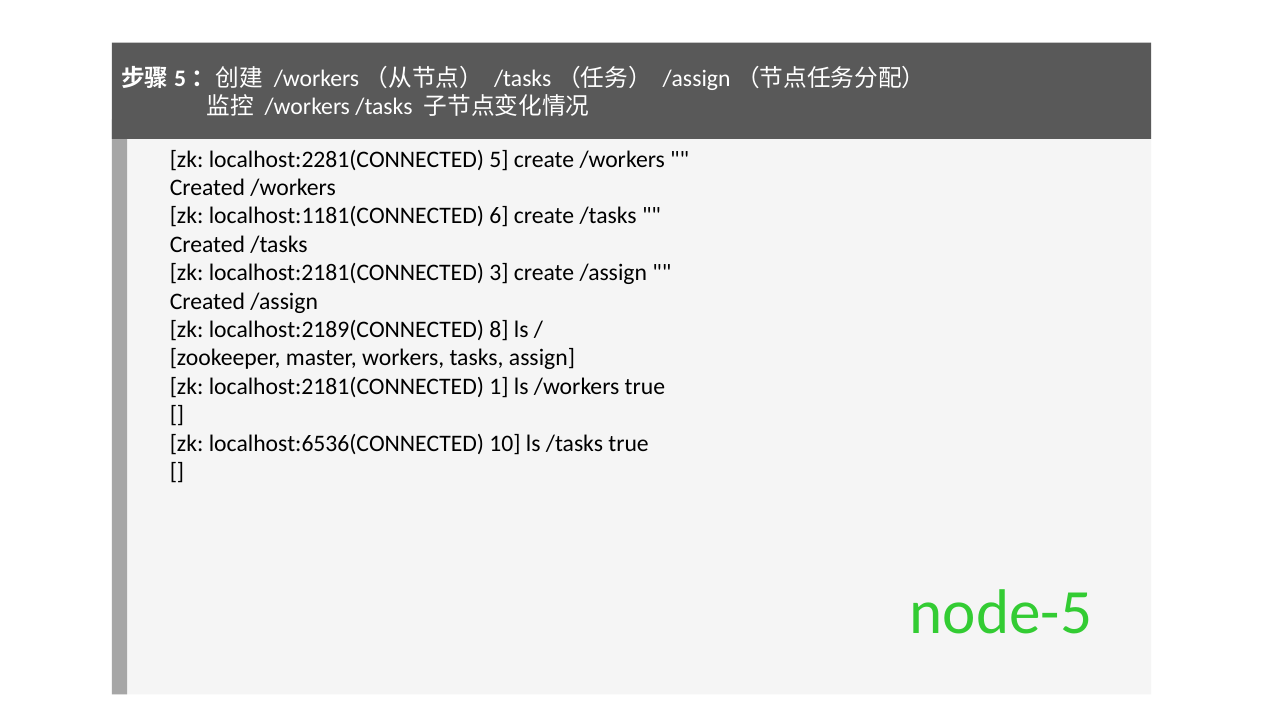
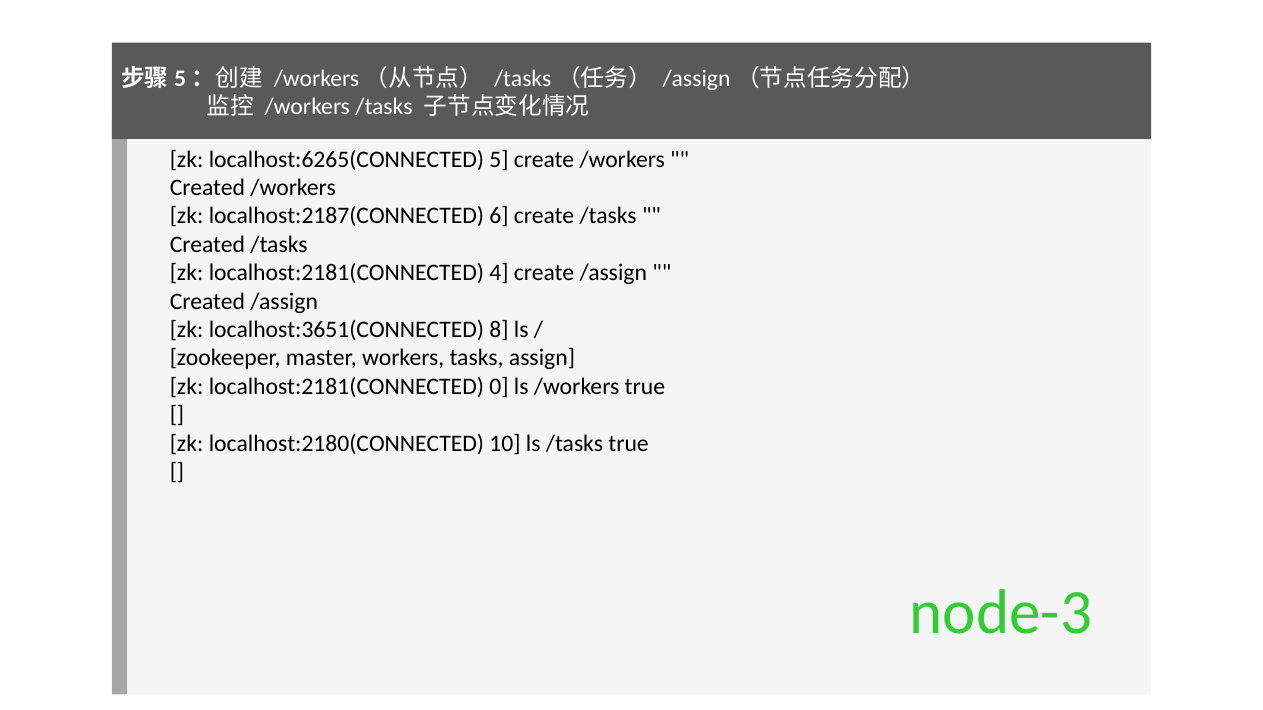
localhost:2281(CONNECTED: localhost:2281(CONNECTED -> localhost:6265(CONNECTED
localhost:1181(CONNECTED: localhost:1181(CONNECTED -> localhost:2187(CONNECTED
3: 3 -> 4
localhost:2189(CONNECTED: localhost:2189(CONNECTED -> localhost:3651(CONNECTED
1: 1 -> 0
localhost:6536(CONNECTED: localhost:6536(CONNECTED -> localhost:2180(CONNECTED
node-5: node-5 -> node-3
